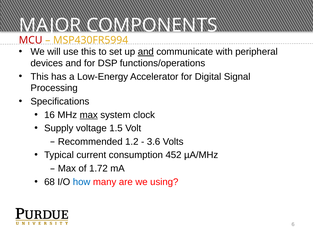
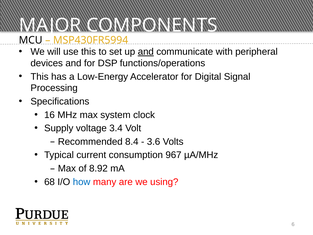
MCU colour: red -> black
max at (89, 115) underline: present -> none
1.5: 1.5 -> 3.4
1.2: 1.2 -> 8.4
452: 452 -> 967
1.72: 1.72 -> 8.92
